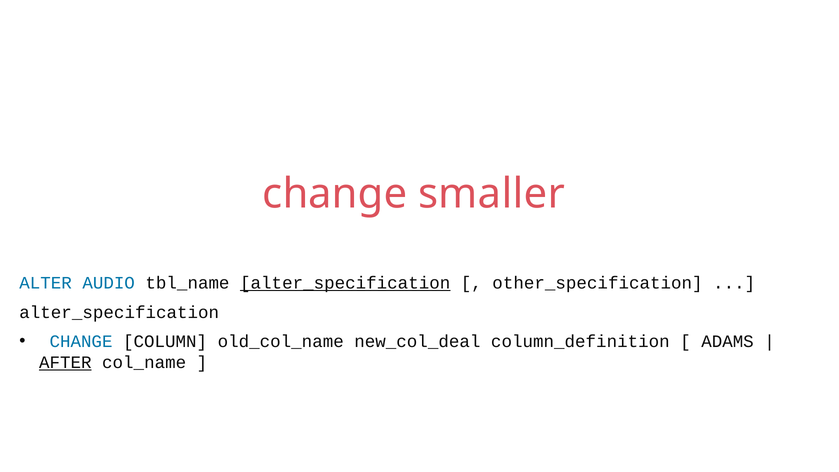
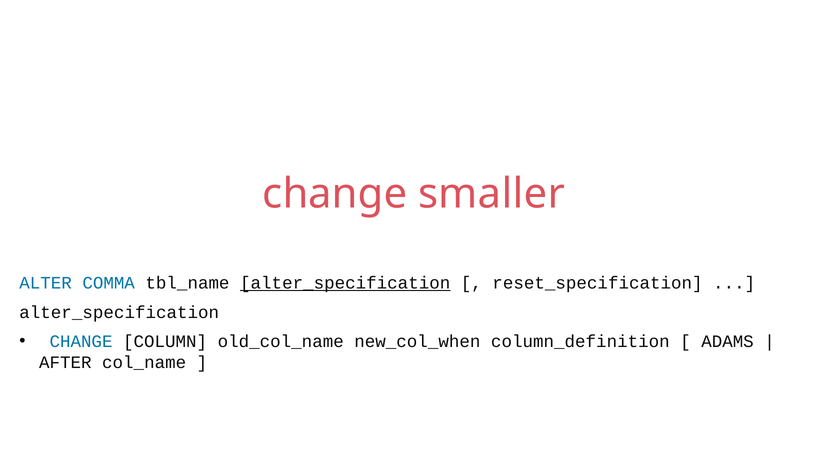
AUDIO: AUDIO -> COMMA
other_specification: other_specification -> reset_specification
new_col_deal: new_col_deal -> new_col_when
AFTER underline: present -> none
